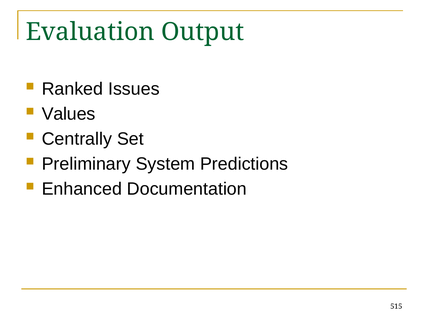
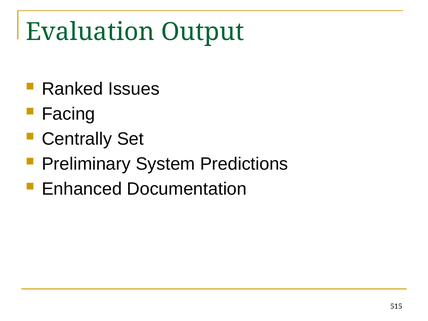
Values: Values -> Facing
